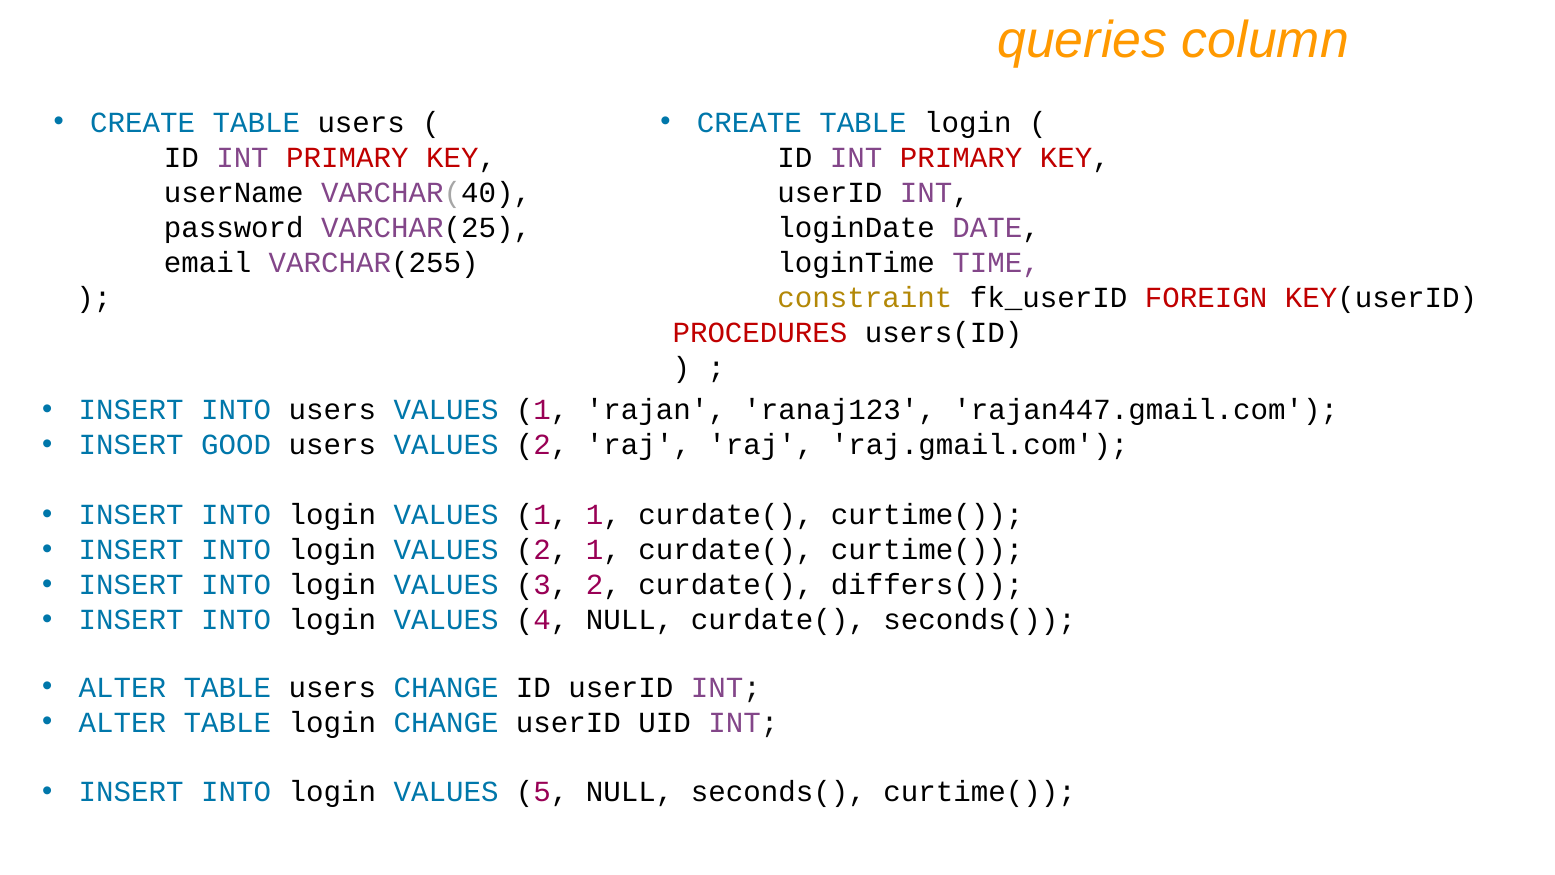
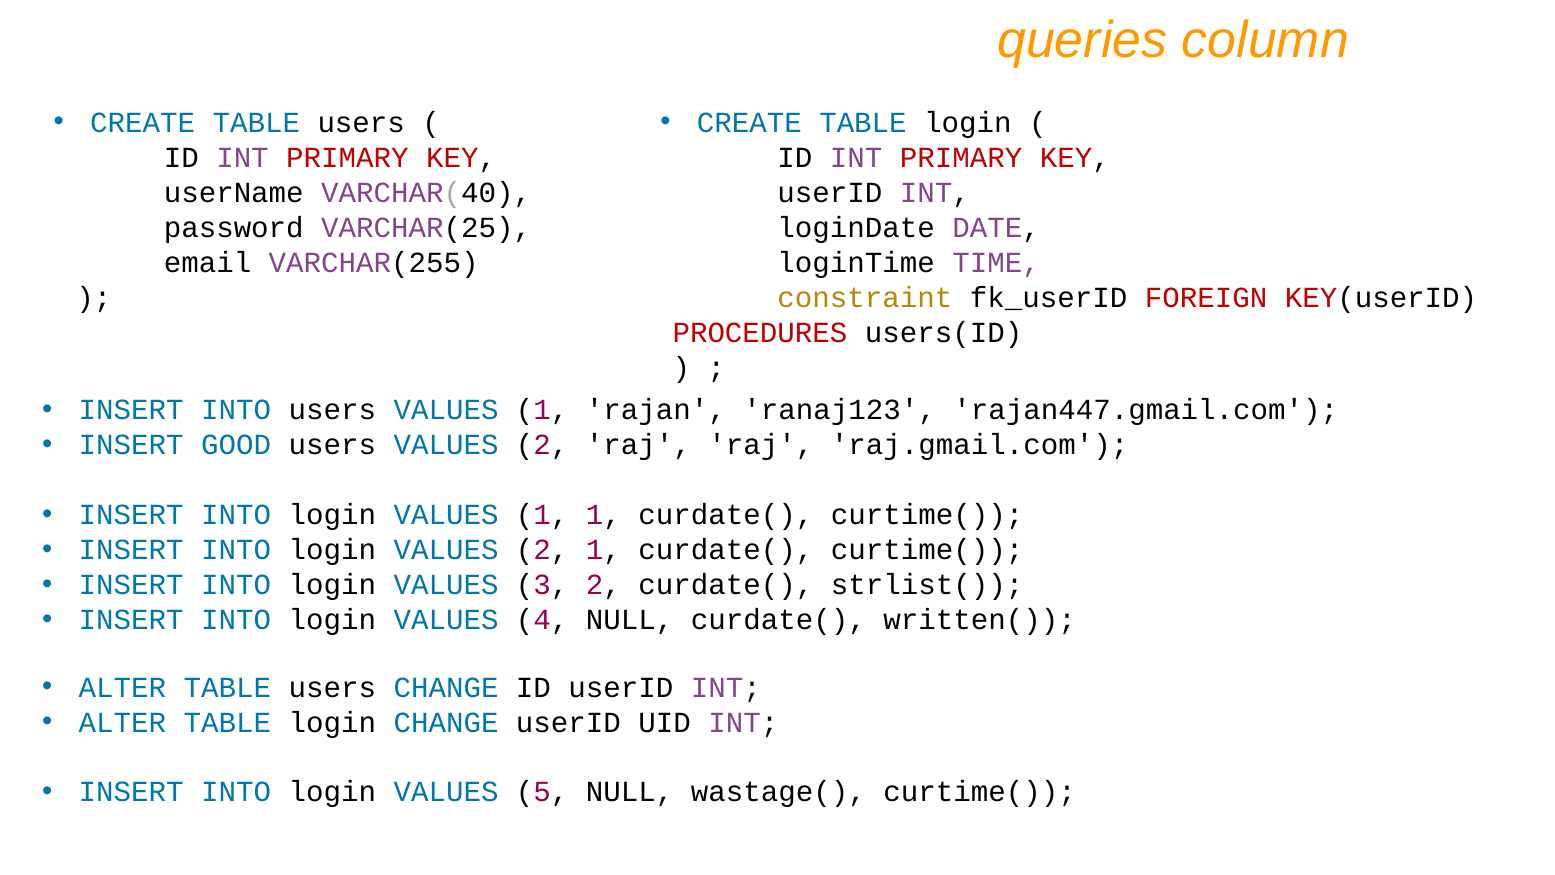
differs(: differs( -> strlist(
curdate( seconds(: seconds( -> written(
NULL seconds(: seconds( -> wastage(
